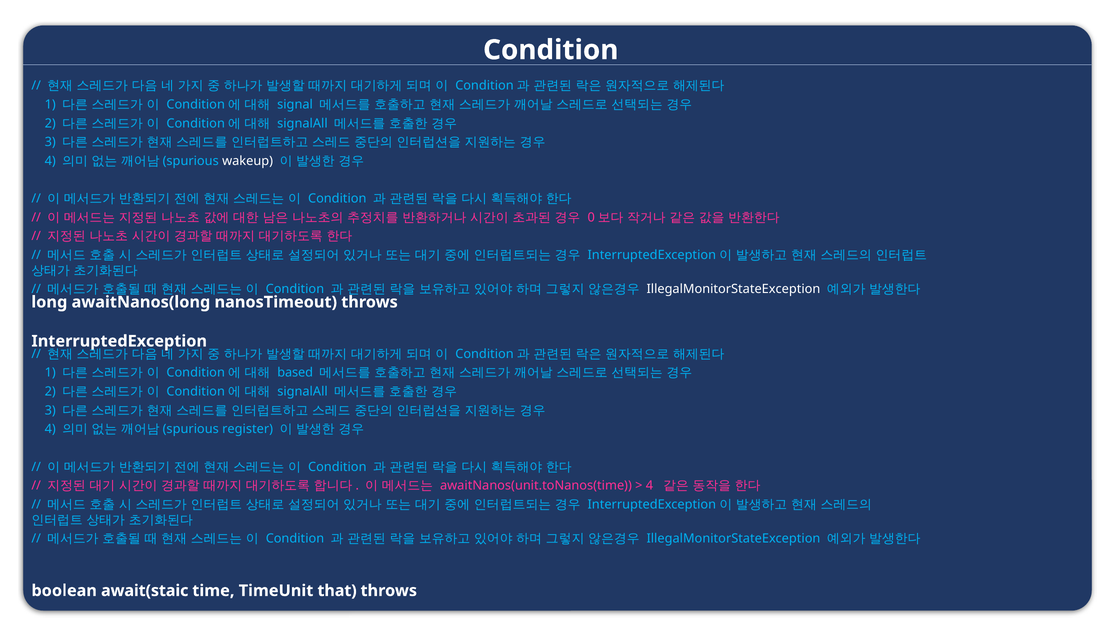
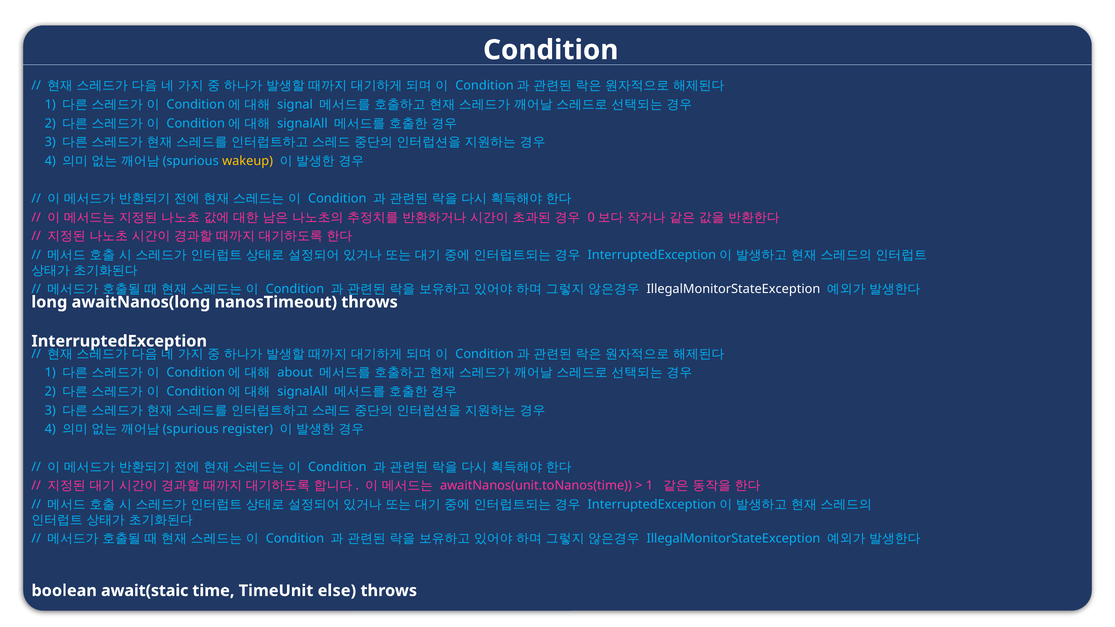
wakeup colour: white -> yellow
based: based -> about
4 at (649, 486): 4 -> 1
that: that -> else
